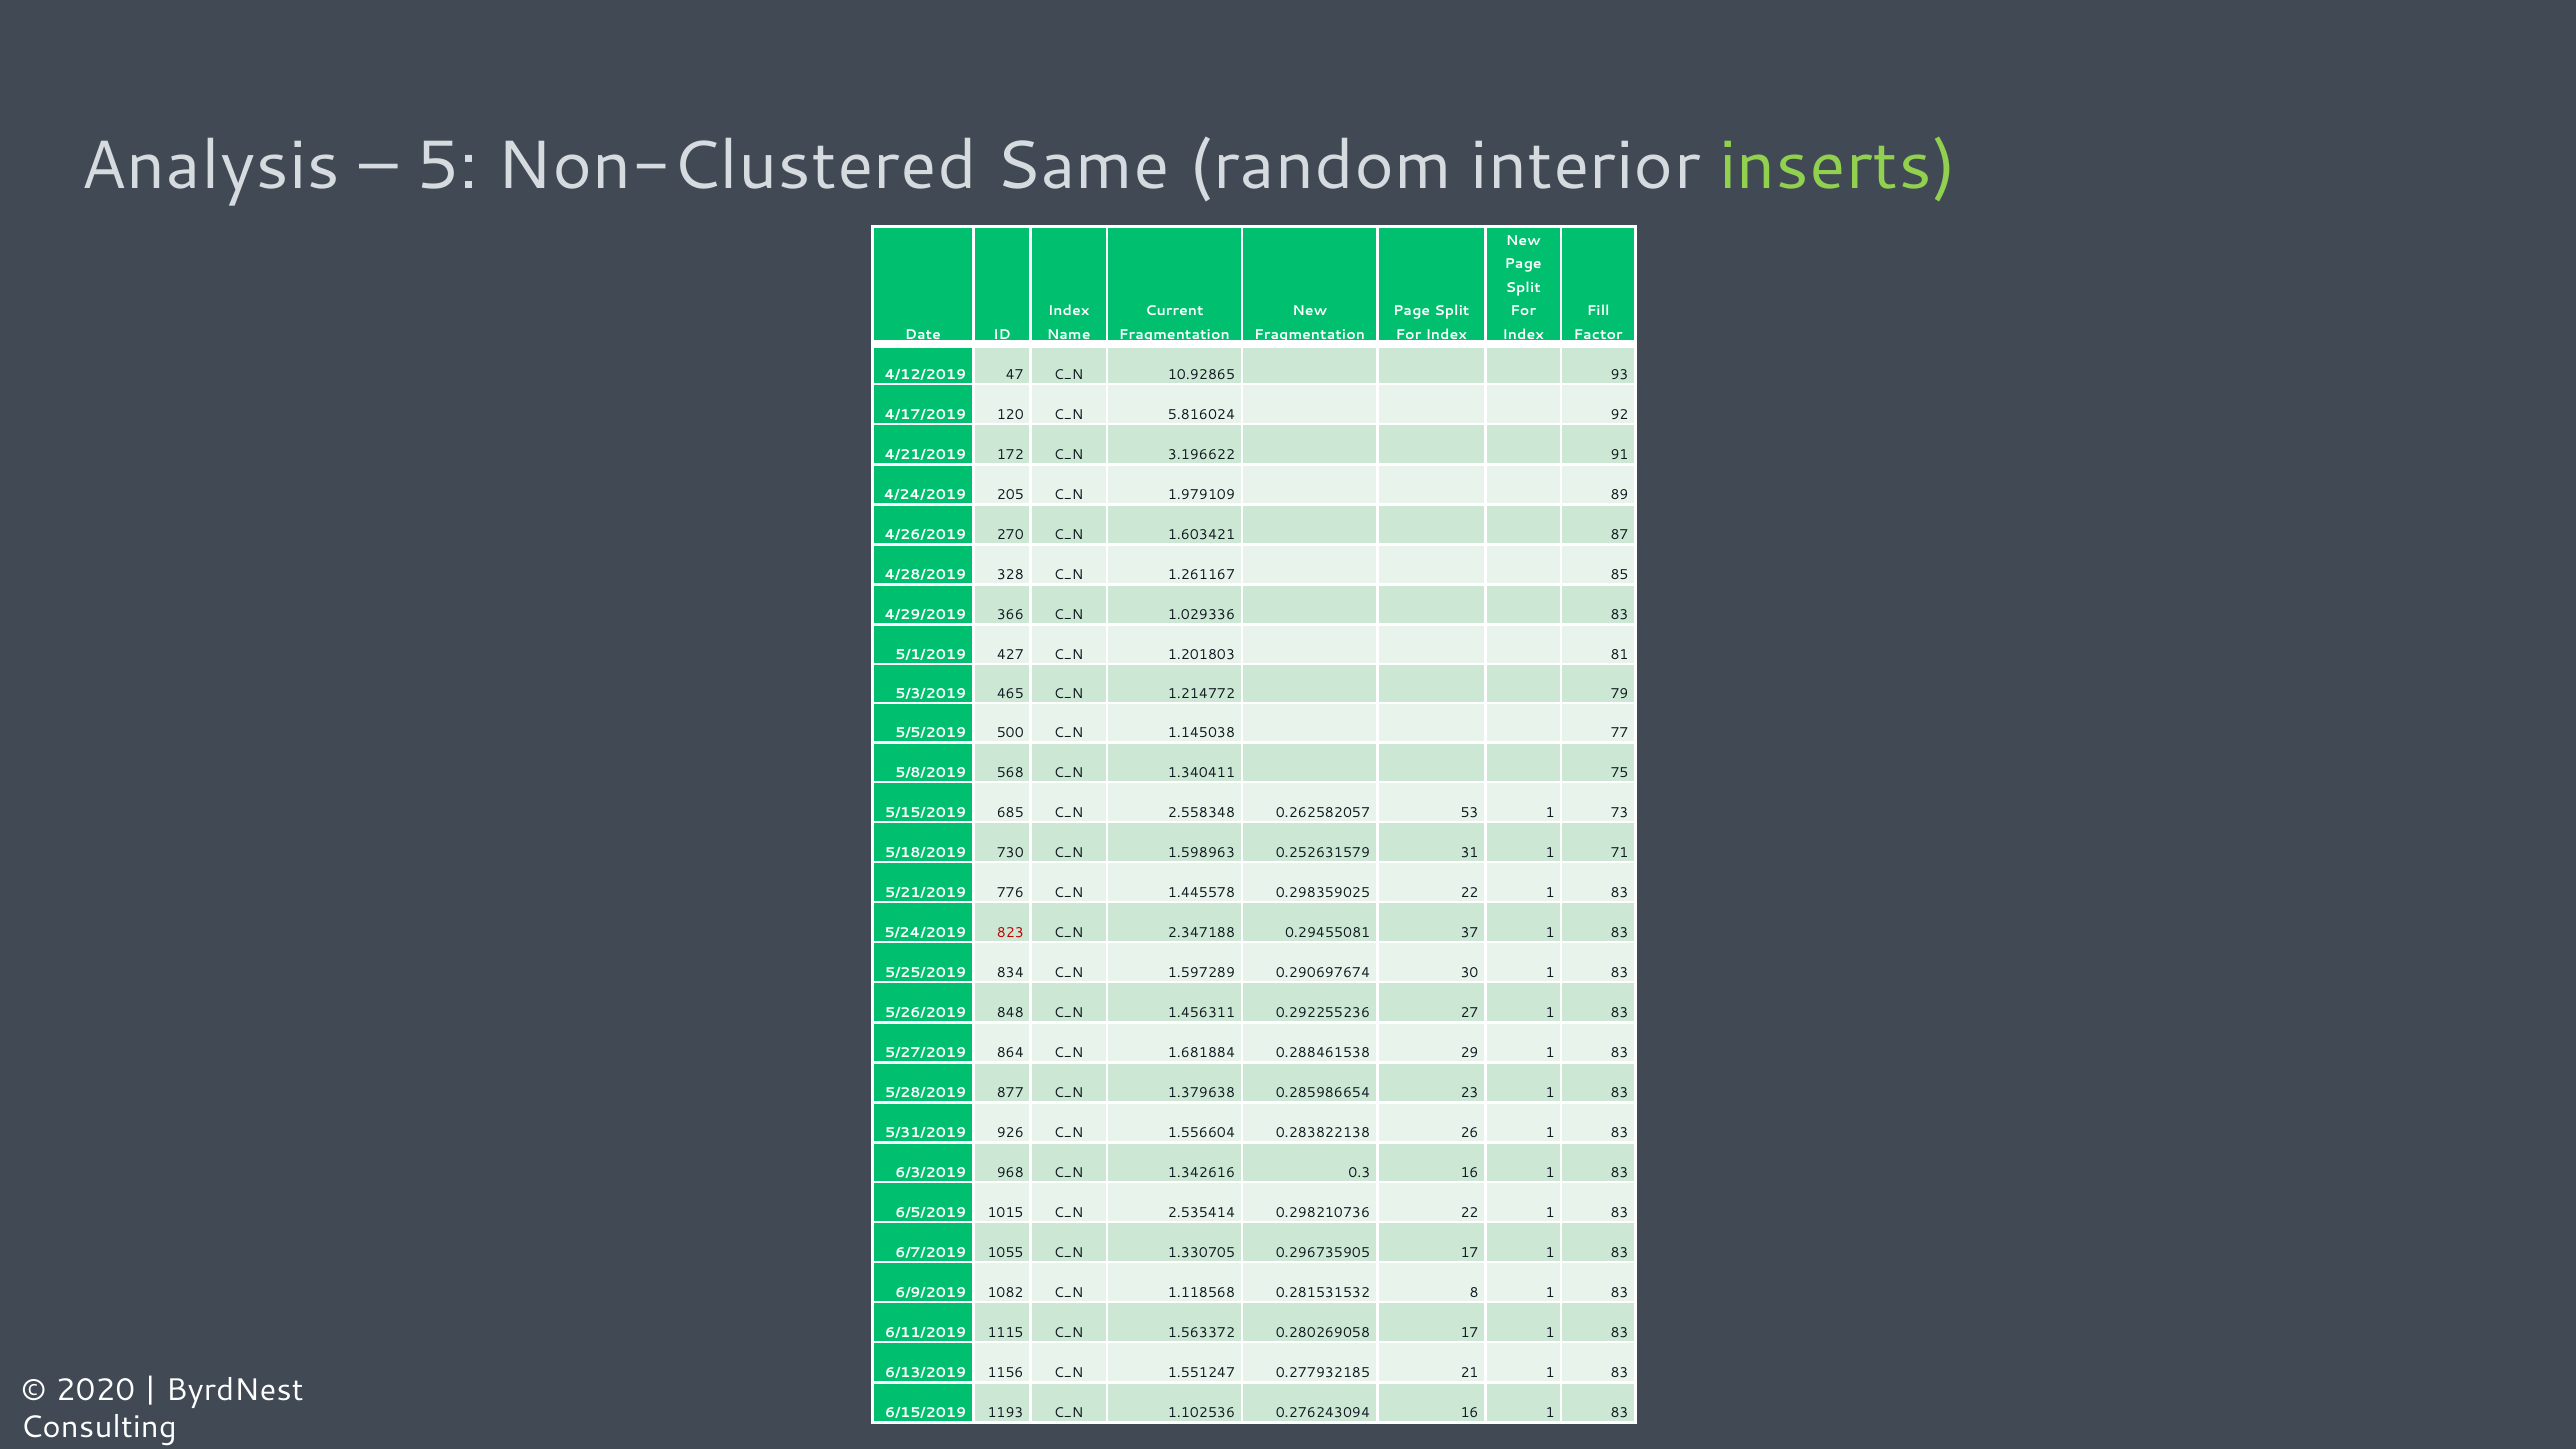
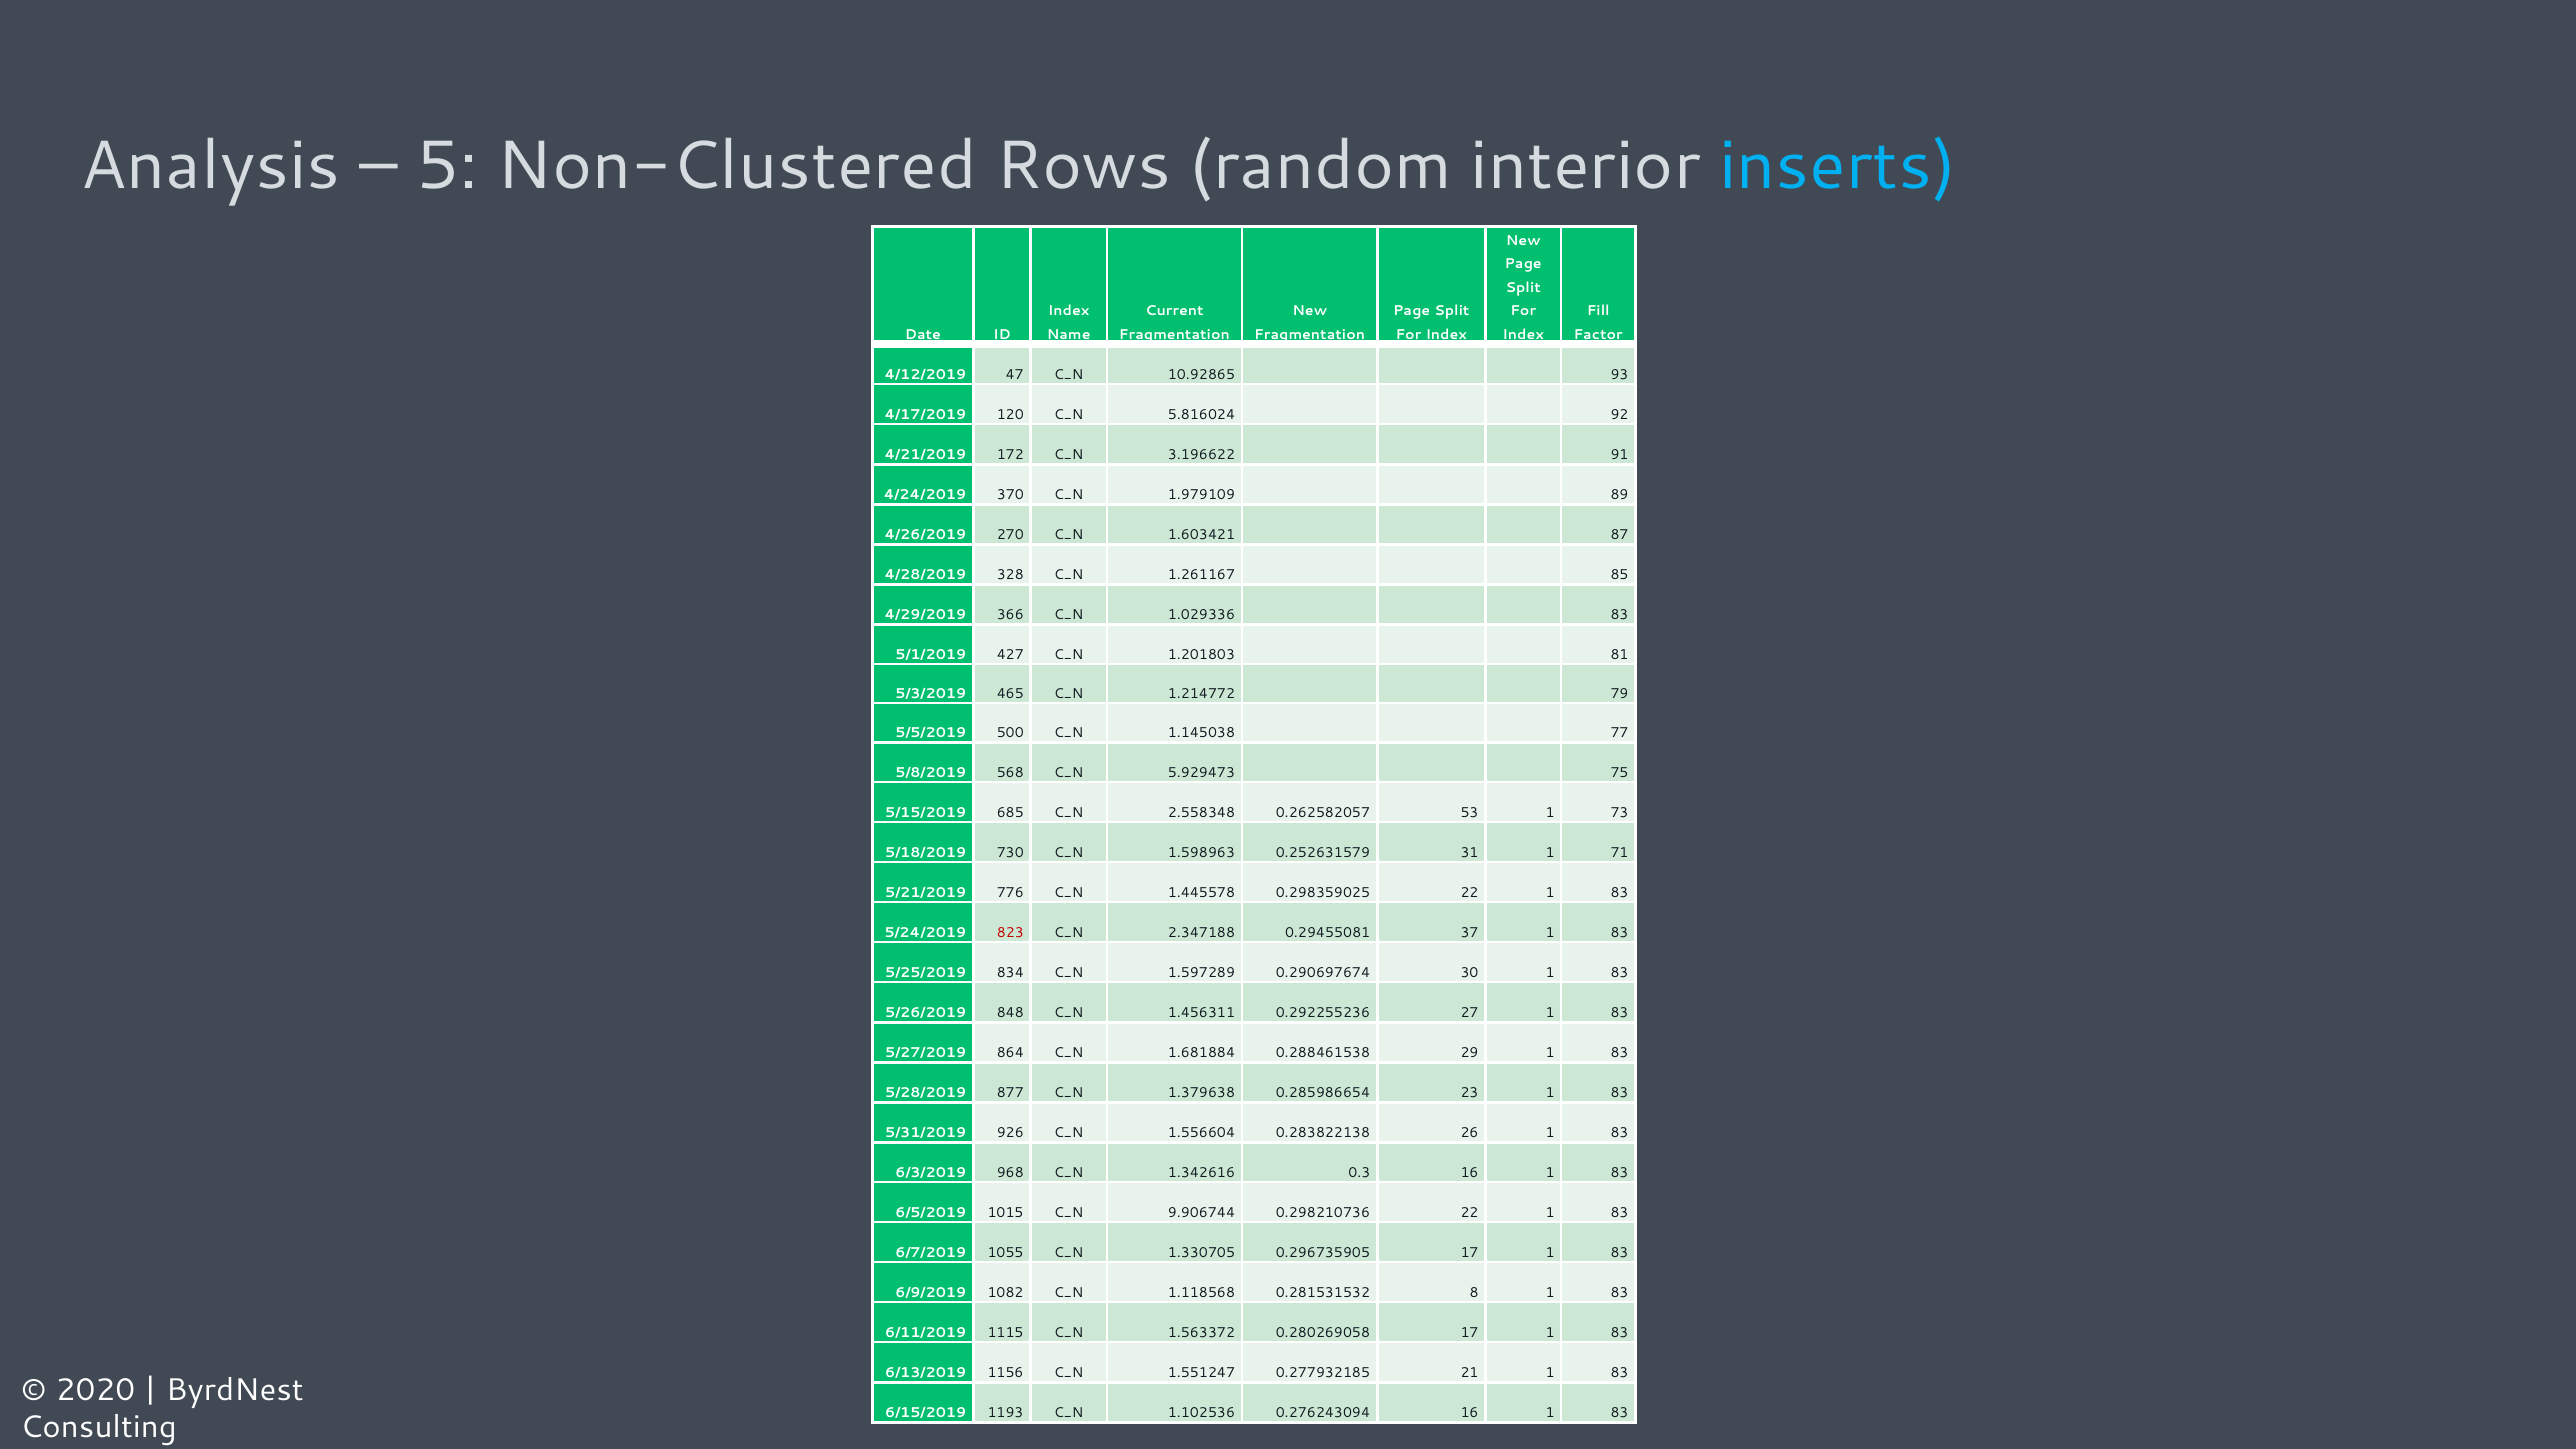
Same: Same -> Rows
inserts colour: light green -> light blue
205: 205 -> 370
1.340411: 1.340411 -> 5.929473
2.535414: 2.535414 -> 9.906744
